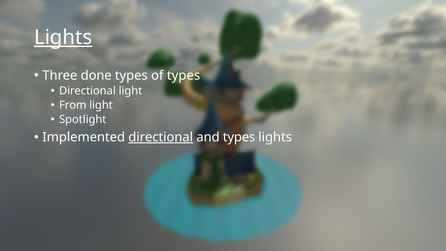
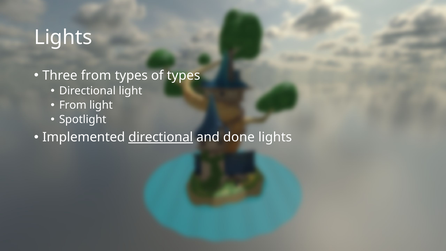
Lights at (63, 37) underline: present -> none
Three done: done -> from
and types: types -> done
